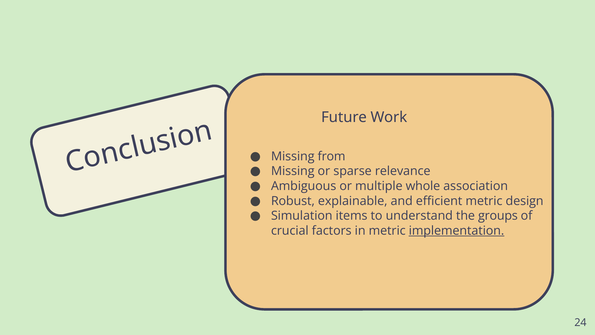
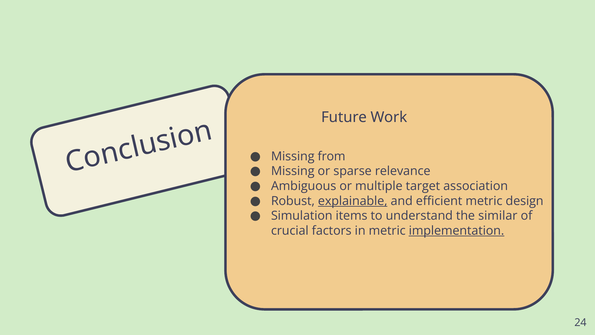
whole: whole -> target
explainable underline: none -> present
groups: groups -> similar
